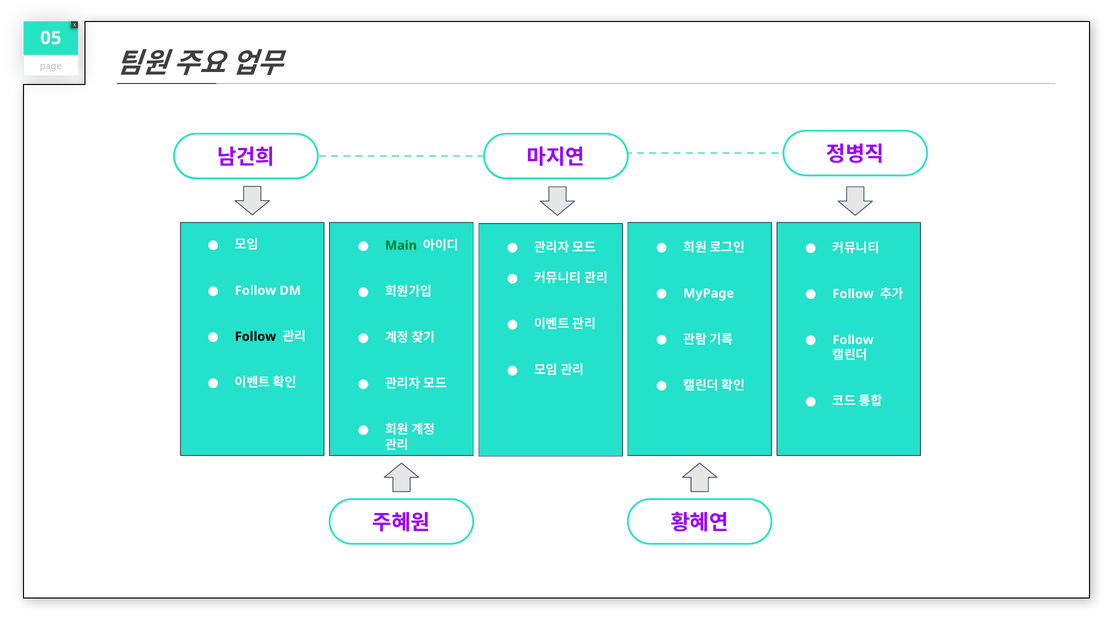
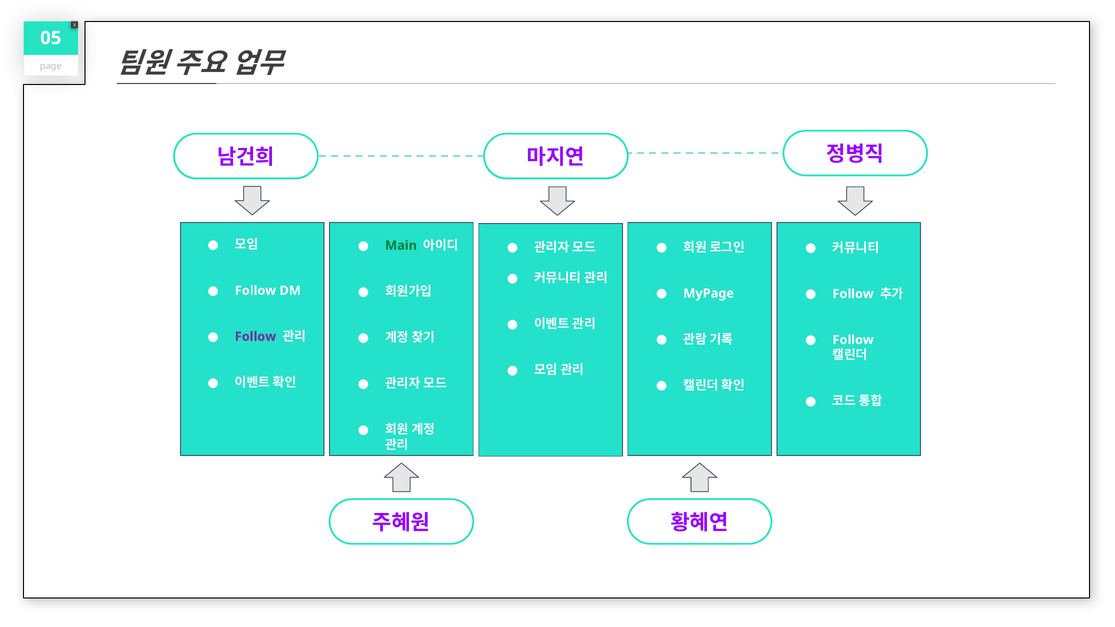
Follow at (255, 337) colour: black -> purple
